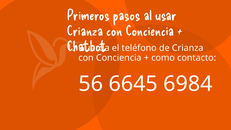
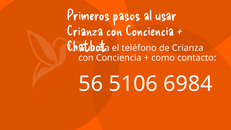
6645: 6645 -> 5106
